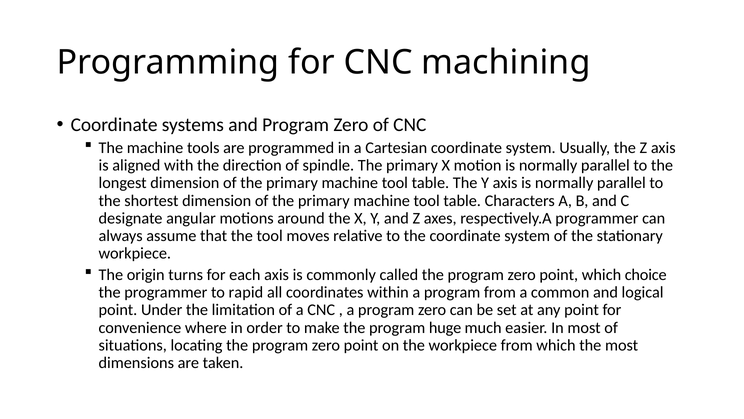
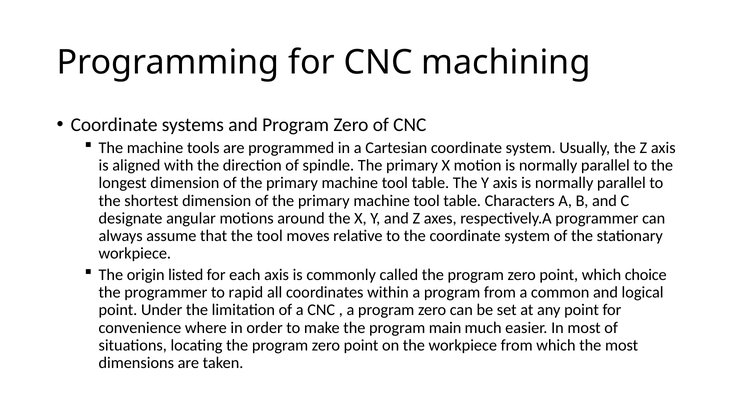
turns: turns -> listed
huge: huge -> main
